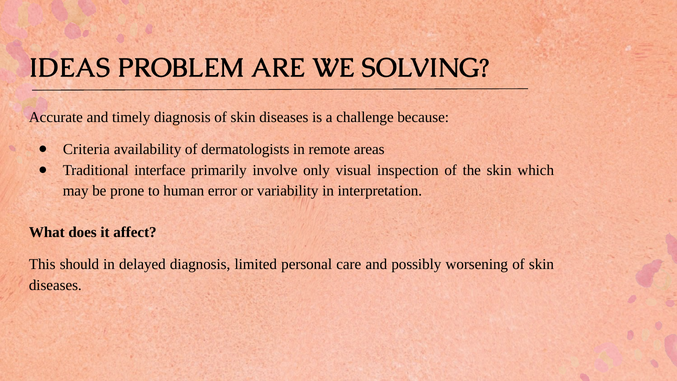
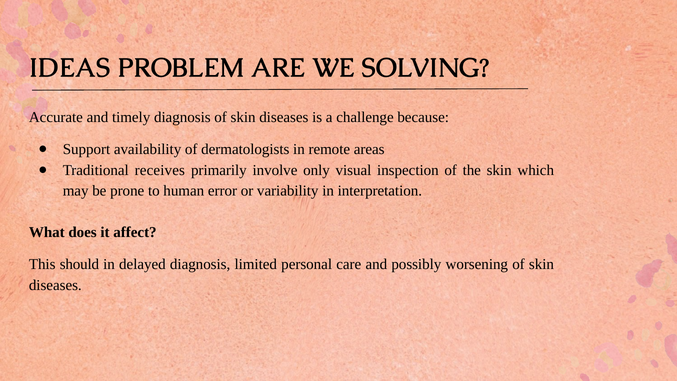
Criteria: Criteria -> Support
interface: interface -> receives
